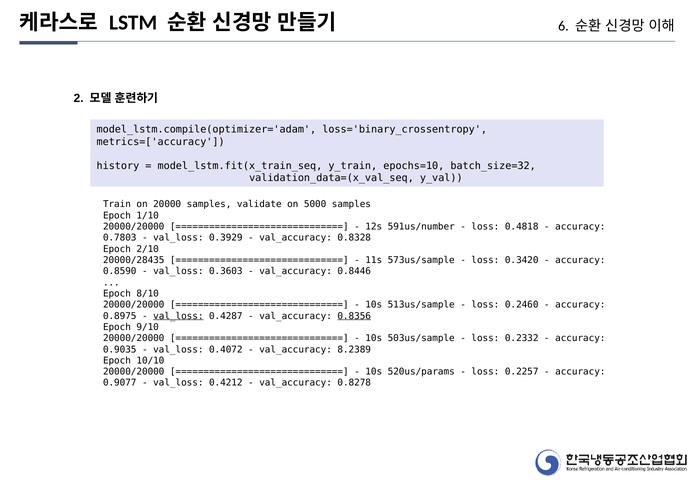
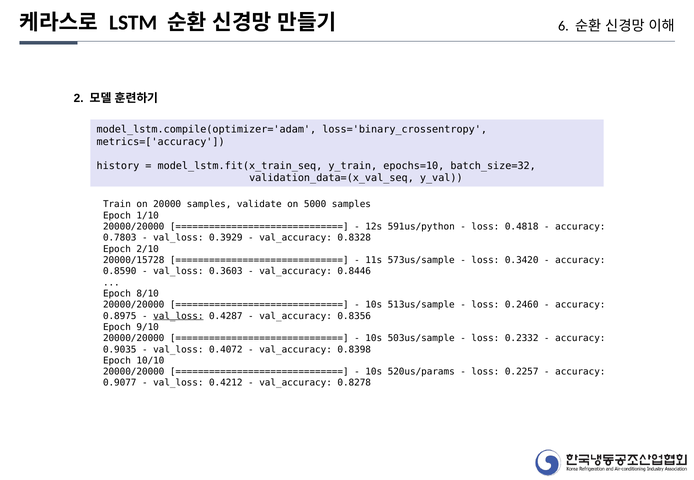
591us/number: 591us/number -> 591us/python
20000/28435: 20000/28435 -> 20000/15728
0.8356 underline: present -> none
8.2389: 8.2389 -> 0.8398
